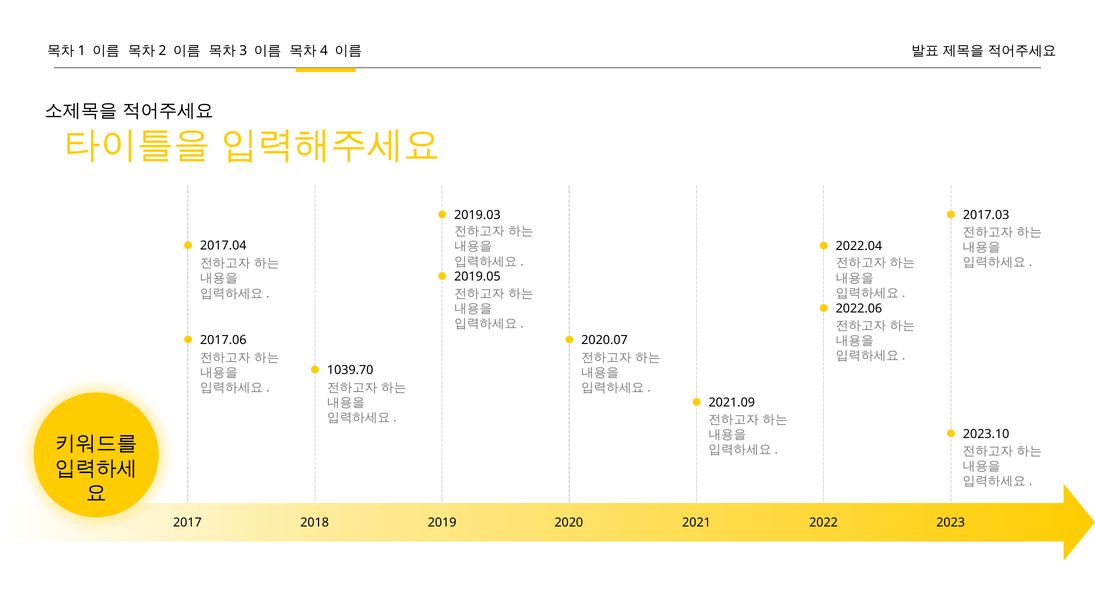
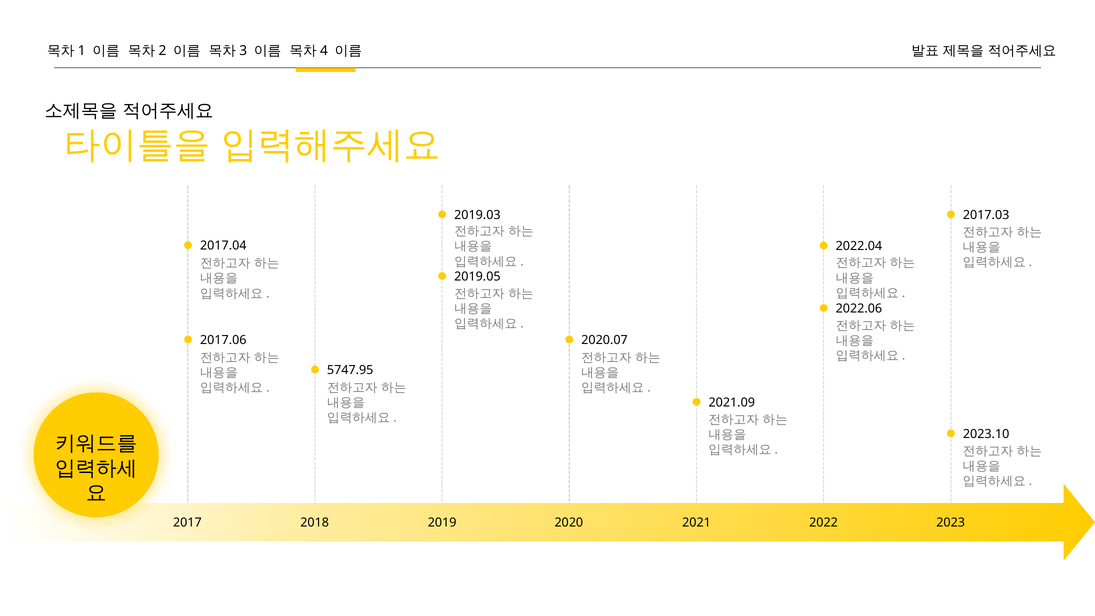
1039.70: 1039.70 -> 5747.95
